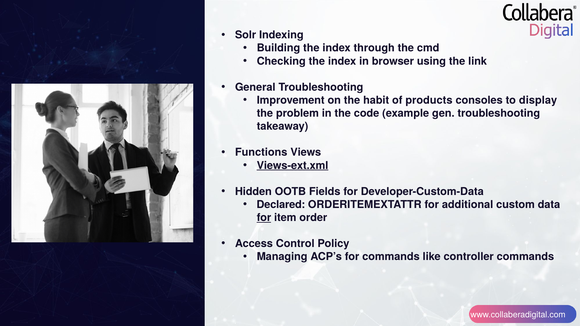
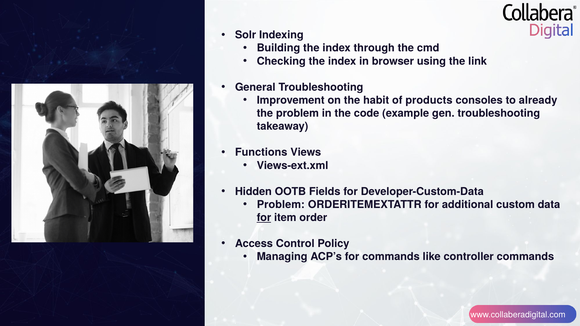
display: display -> already
Views-ext.xml underline: present -> none
Declared at (281, 205): Declared -> Problem
